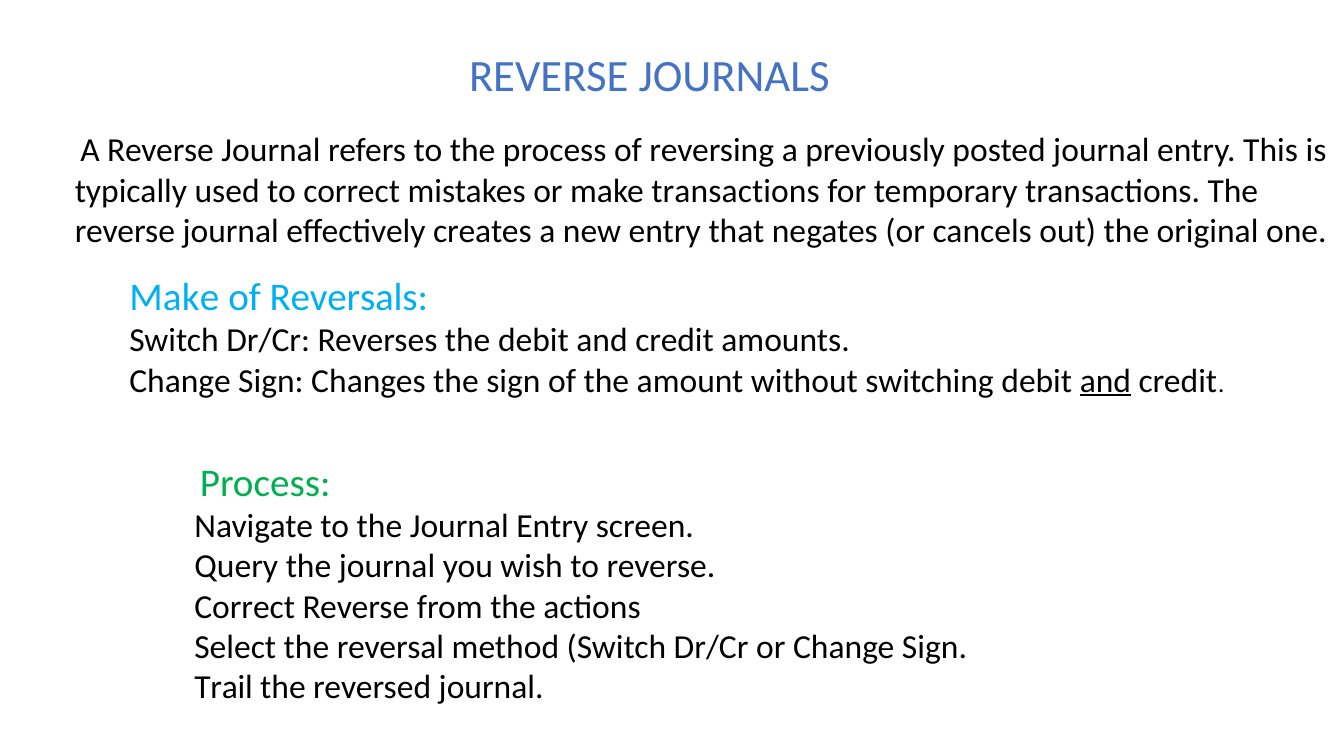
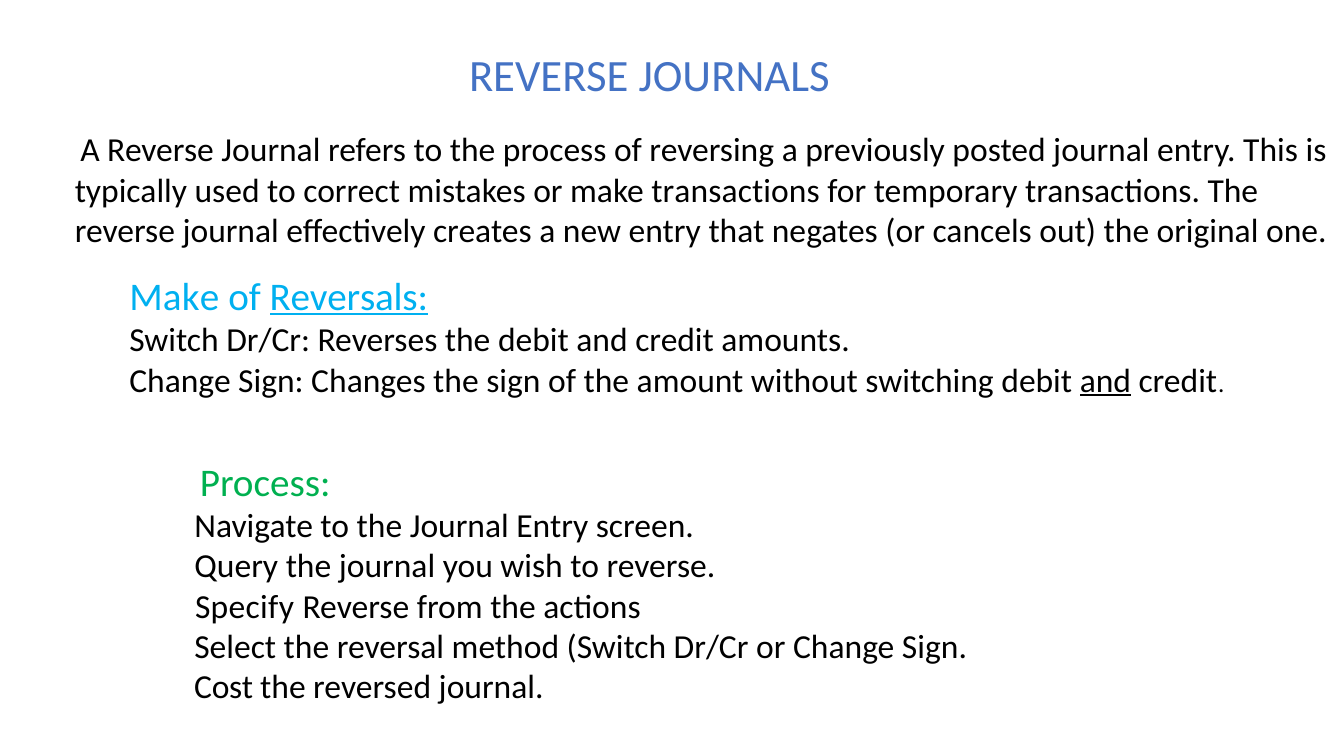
Reversals underline: none -> present
Correct at (245, 607): Correct -> Specify
Trail: Trail -> Cost
